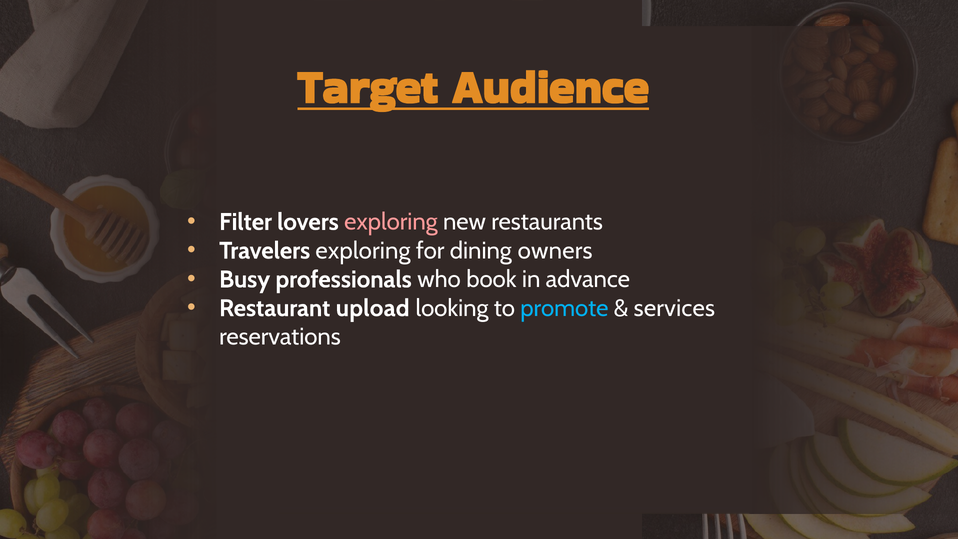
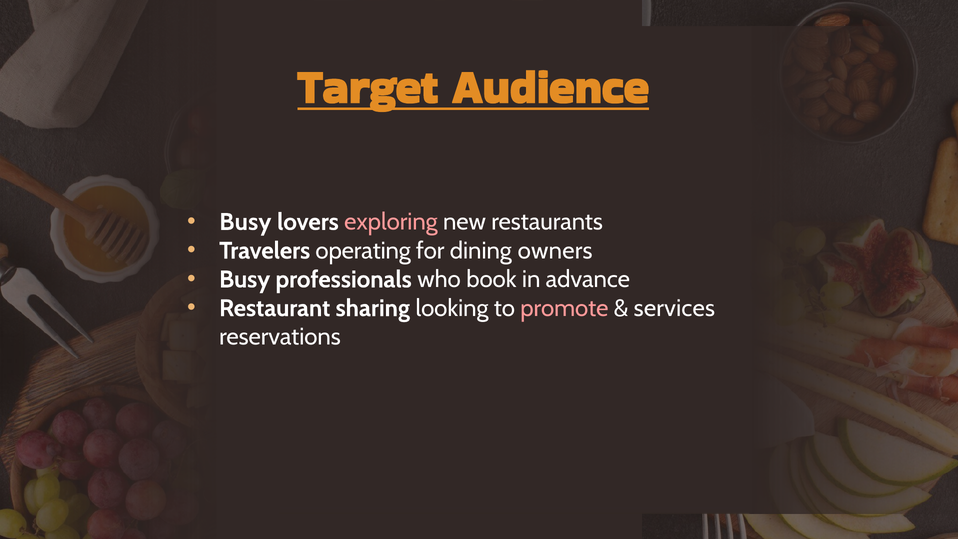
Filter at (246, 222): Filter -> Busy
Travelers exploring: exploring -> operating
upload: upload -> sharing
promote colour: light blue -> pink
